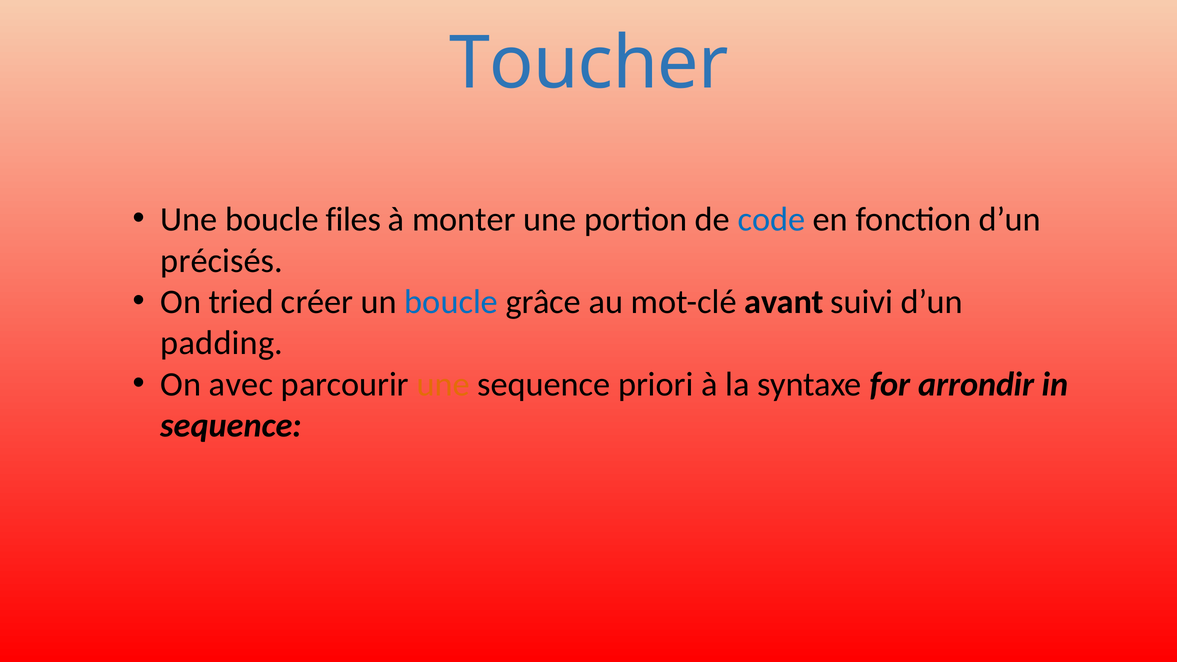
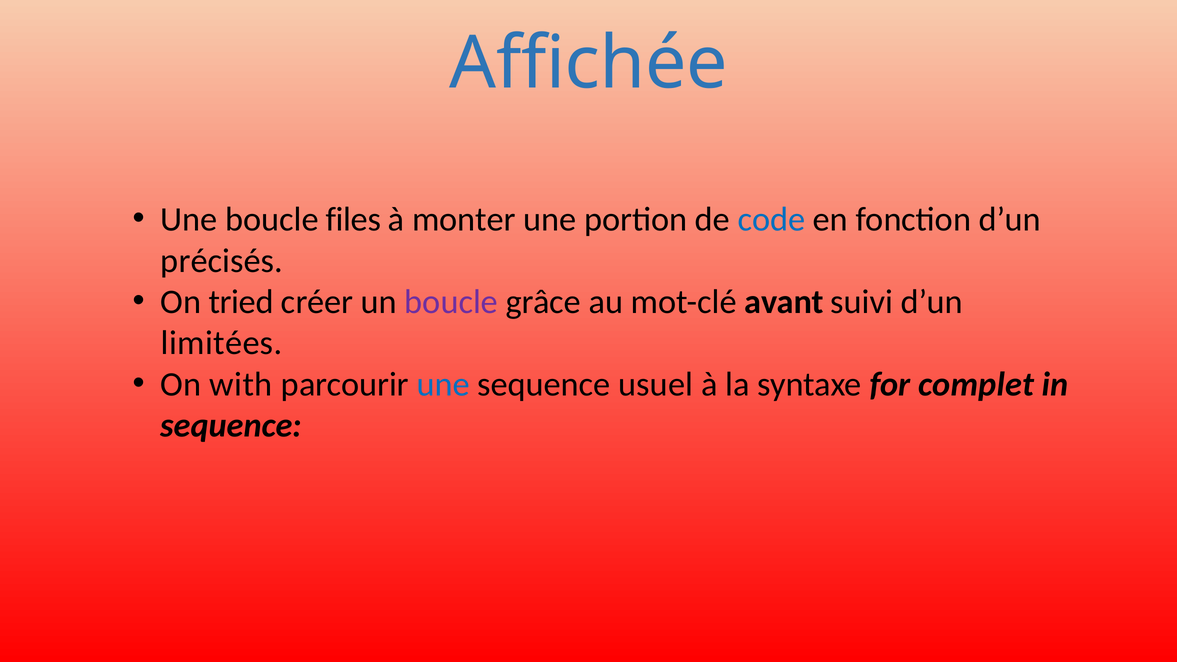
Toucher: Toucher -> Affichée
boucle at (451, 302) colour: blue -> purple
padding: padding -> limitées
avec: avec -> with
une at (443, 384) colour: orange -> blue
priori: priori -> usuel
arrondir: arrondir -> complet
